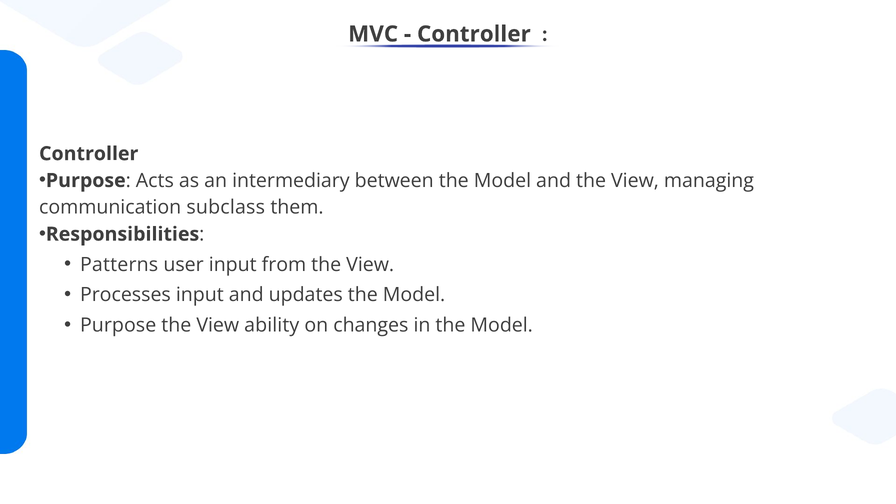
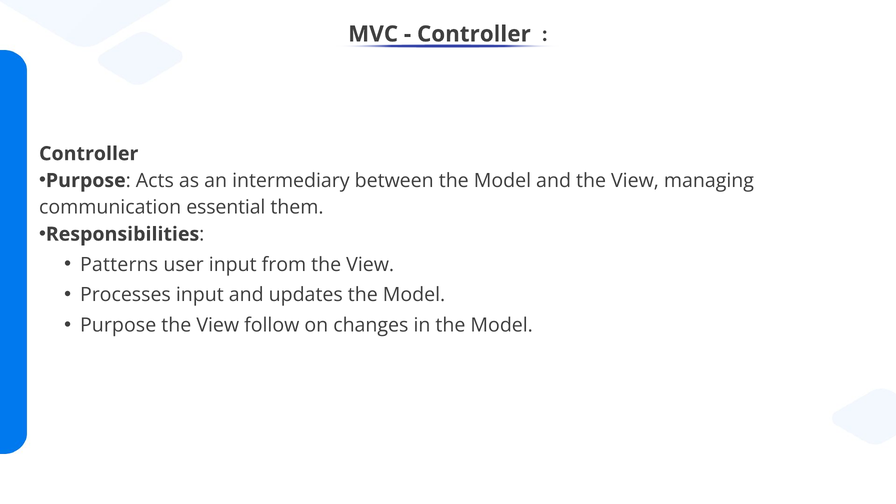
subclass: subclass -> essential
ability: ability -> follow
